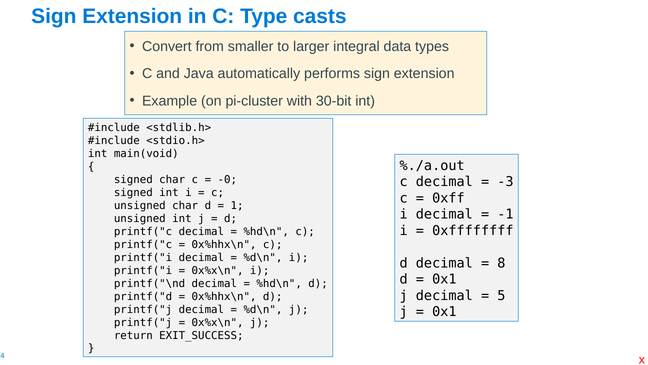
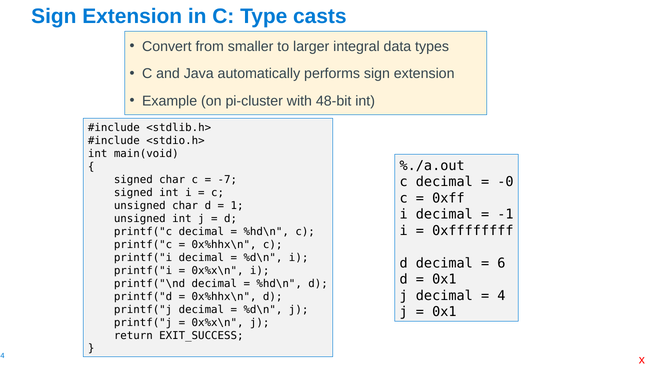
30-bit: 30-bit -> 48-bit
-0: -0 -> -7
-3: -3 -> -0
8: 8 -> 6
5: 5 -> 4
